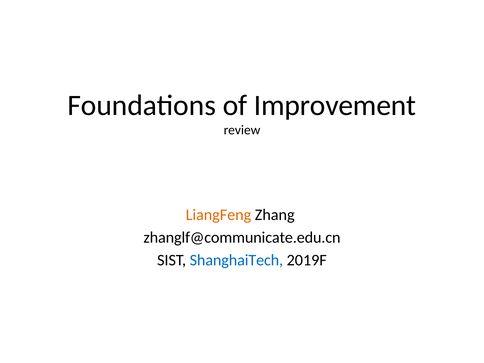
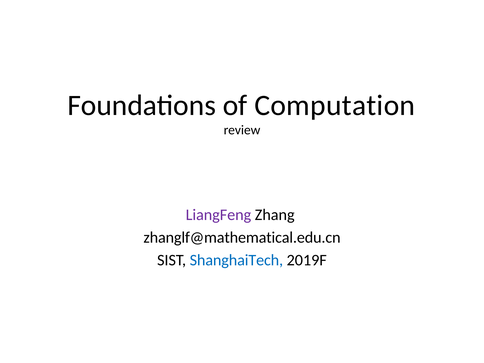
Improvement: Improvement -> Computation
LiangFeng colour: orange -> purple
zhanglf@communicate.edu.cn: zhanglf@communicate.edu.cn -> zhanglf@mathematical.edu.cn
